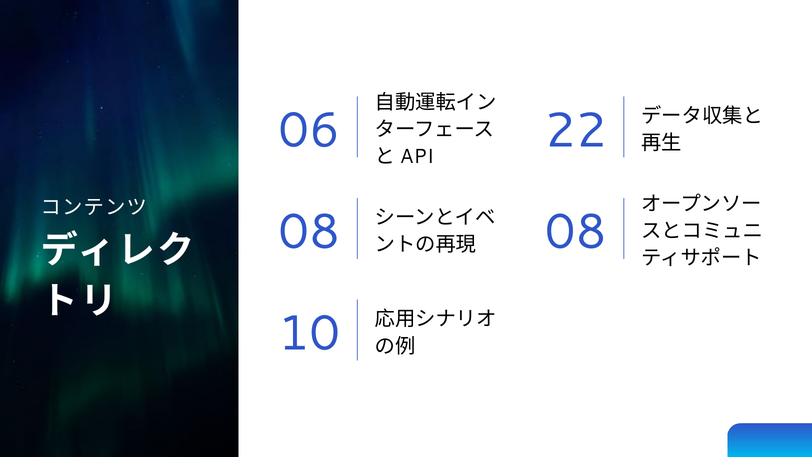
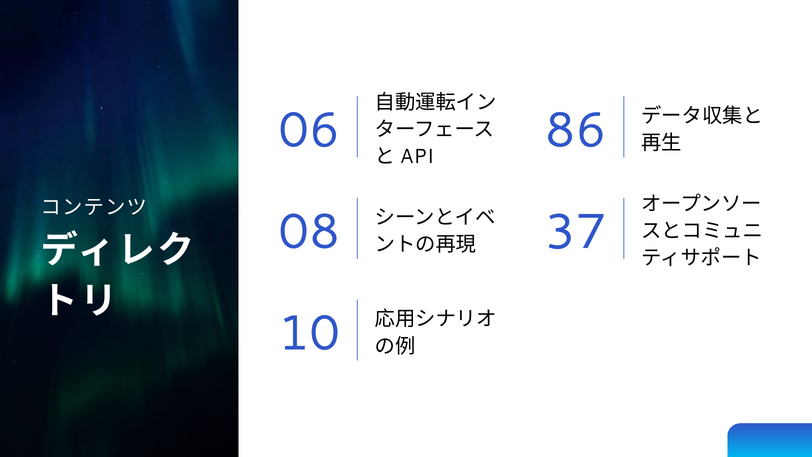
22: 22 -> 86
08 at (576, 232): 08 -> 37
